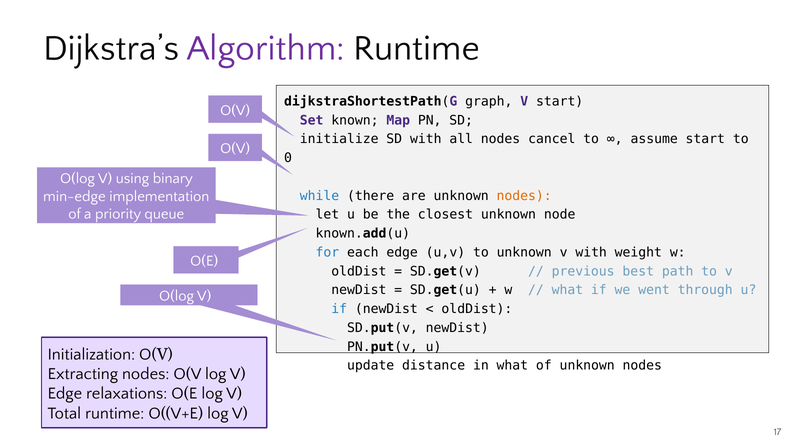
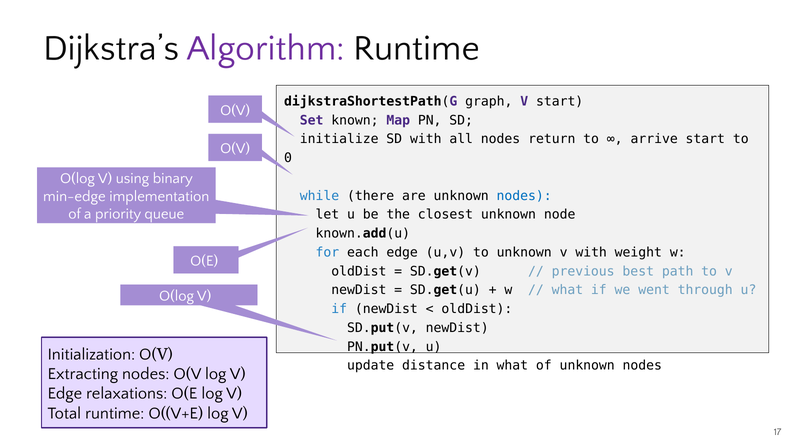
cancel: cancel -> return
assume: assume -> arrive
nodes at (524, 196) colour: orange -> blue
